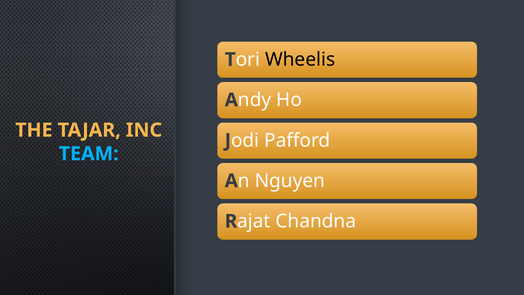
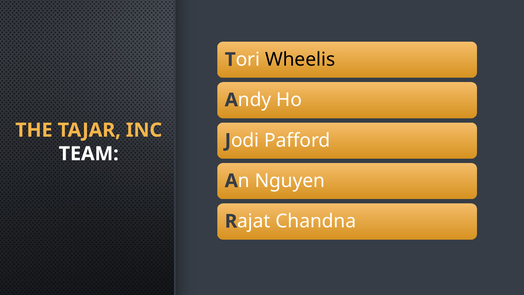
TEAM colour: light blue -> white
